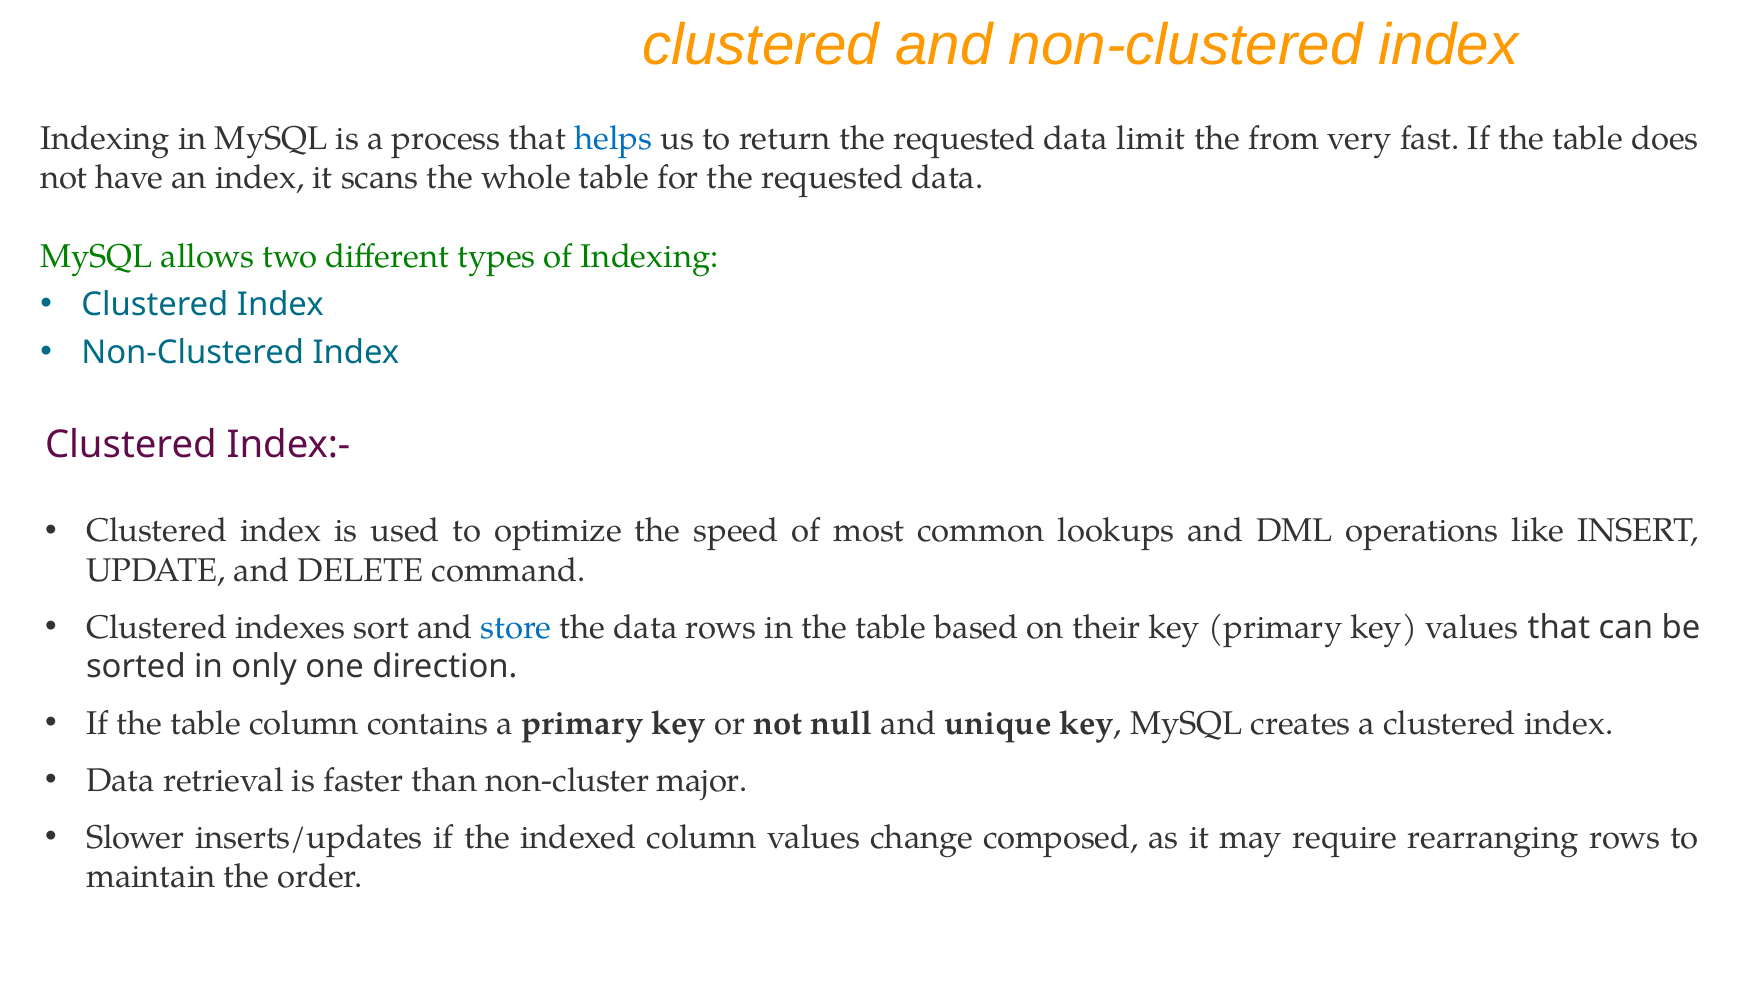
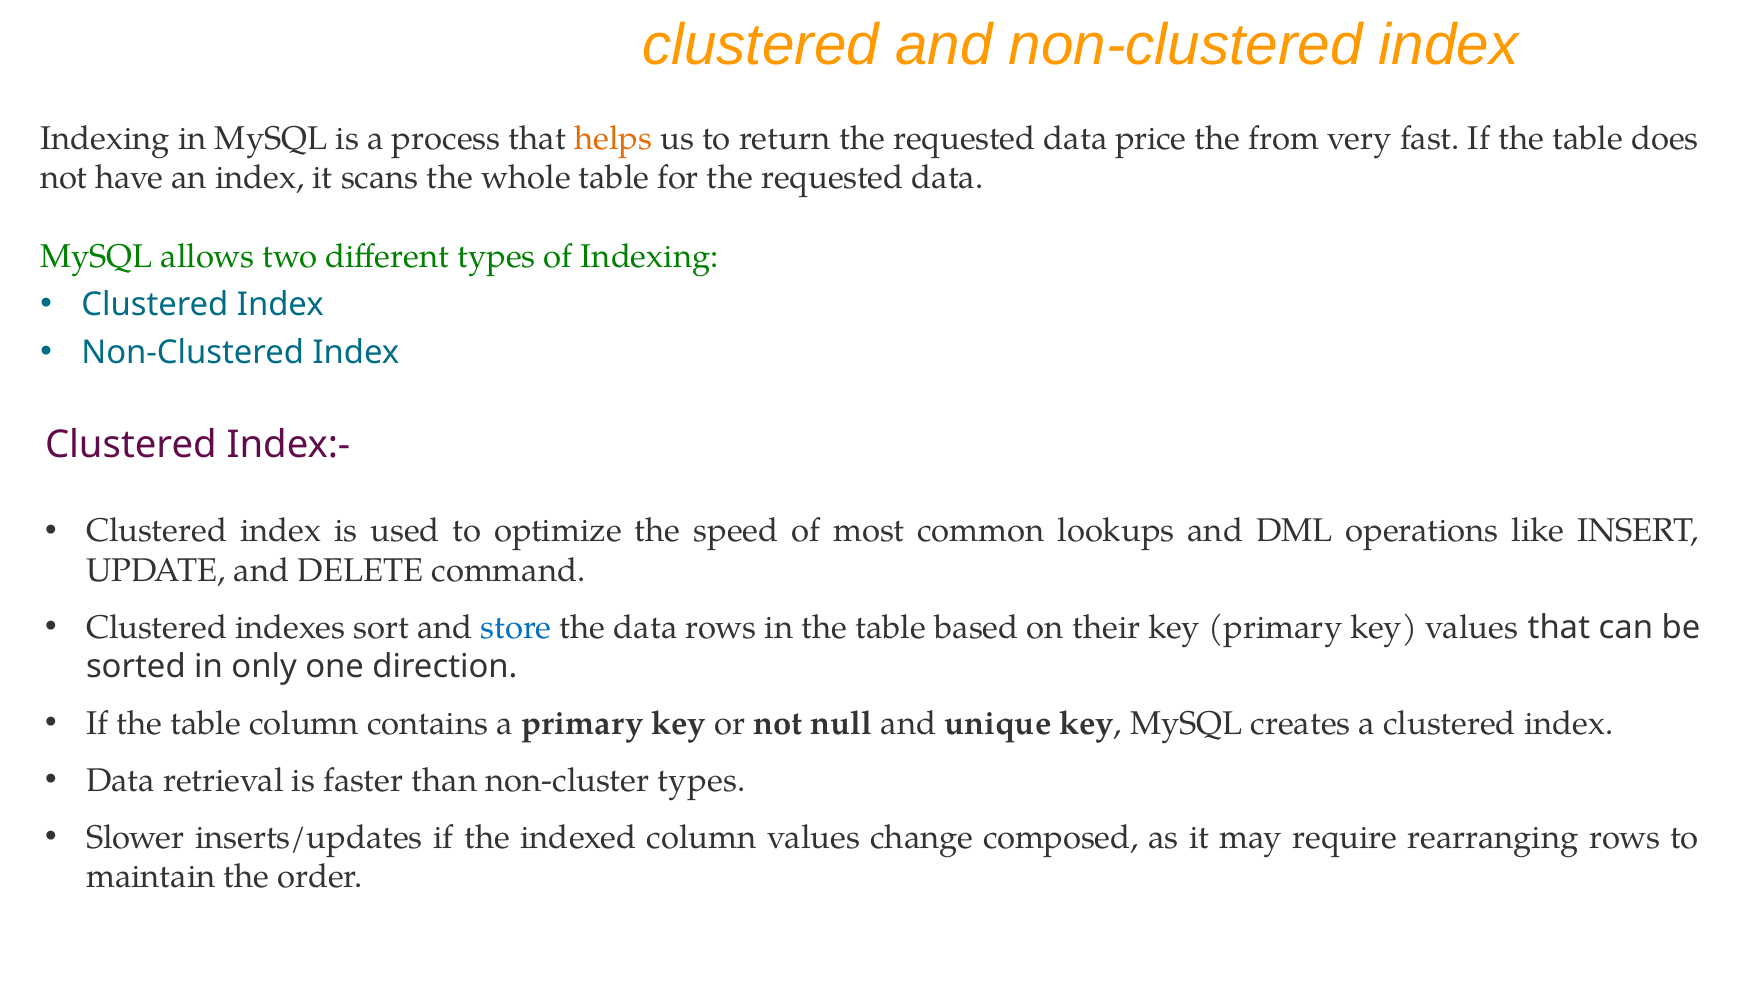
helps colour: blue -> orange
limit: limit -> price
non-cluster major: major -> types
